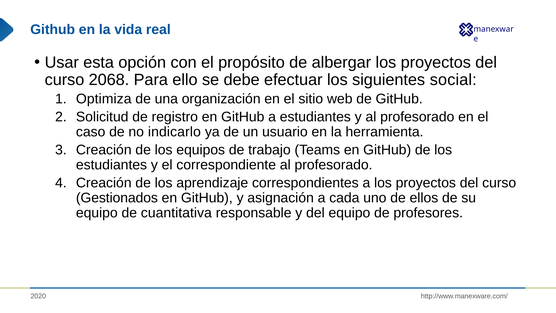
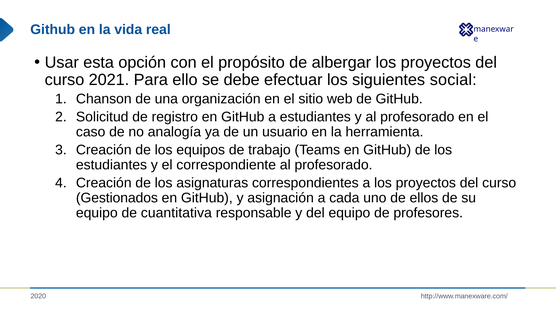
2068: 2068 -> 2021
Optimiza: Optimiza -> Chanson
indicarlo: indicarlo -> analogía
aprendizaje: aprendizaje -> asignaturas
